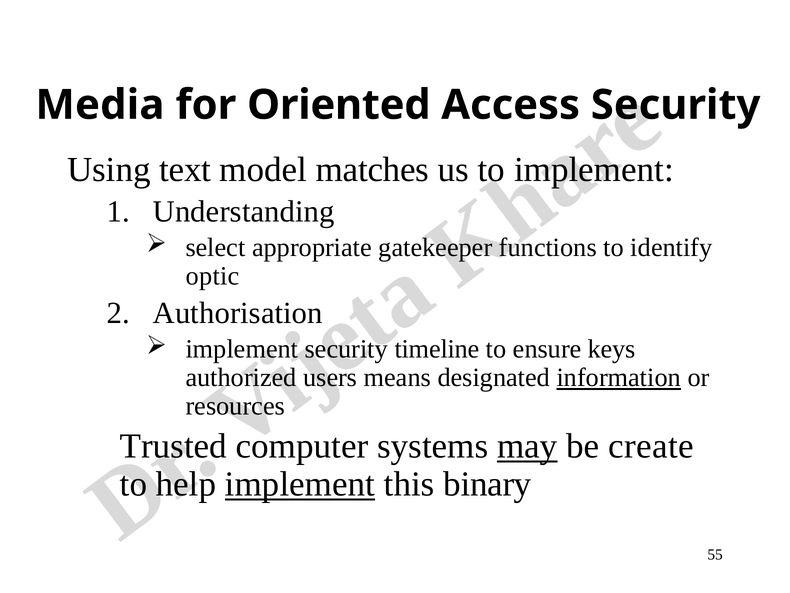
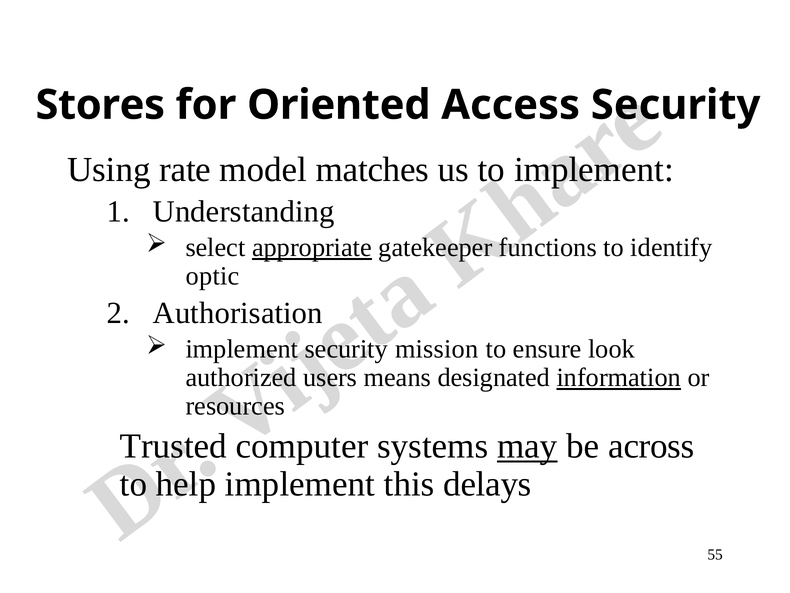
Media: Media -> Stores
text: text -> rate
appropriate underline: none -> present
timeline: timeline -> mission
keys: keys -> look
create: create -> across
implement at (300, 484) underline: present -> none
binary: binary -> delays
